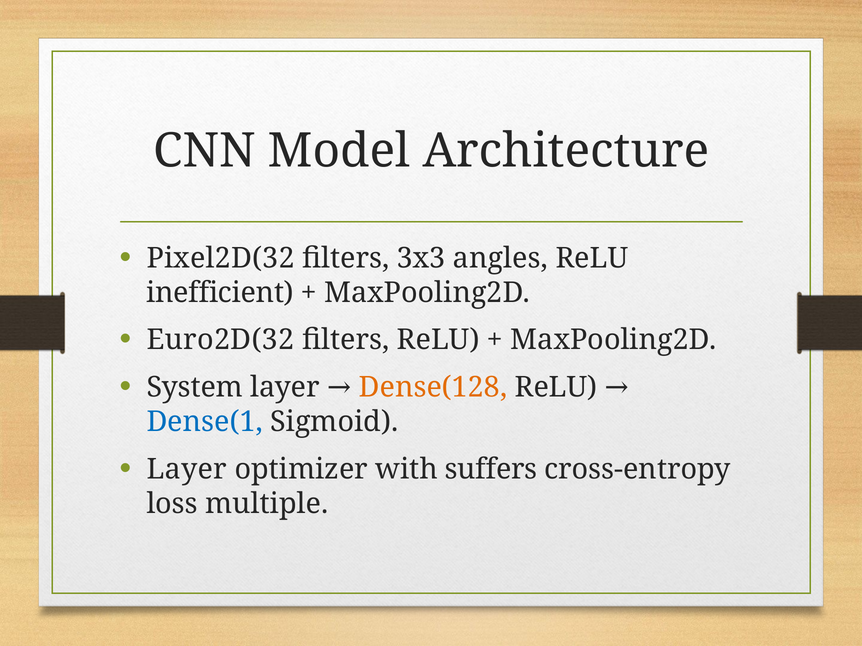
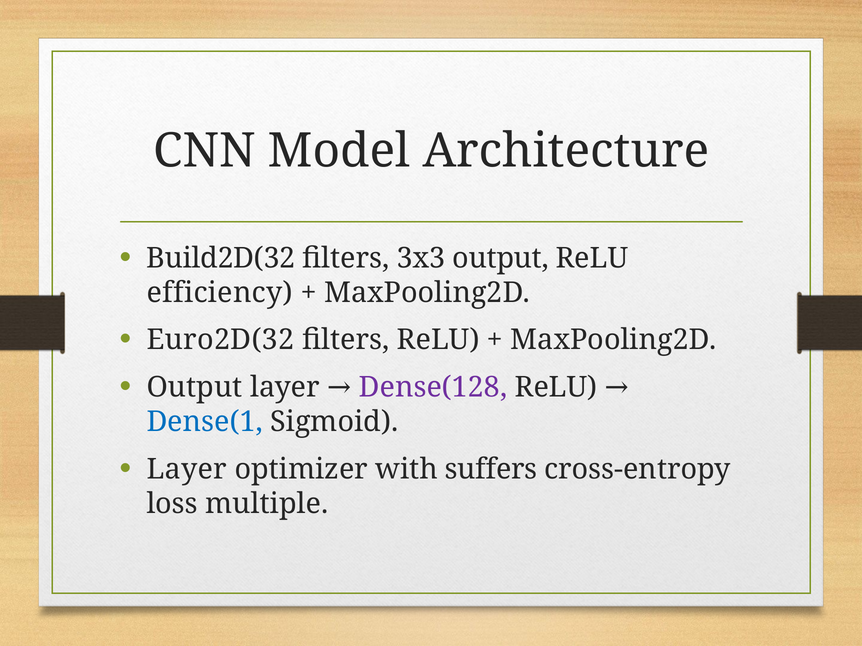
Pixel2D(32: Pixel2D(32 -> Build2D(32
3x3 angles: angles -> output
inefficient: inefficient -> efficiency
System at (195, 388): System -> Output
Dense(128 colour: orange -> purple
